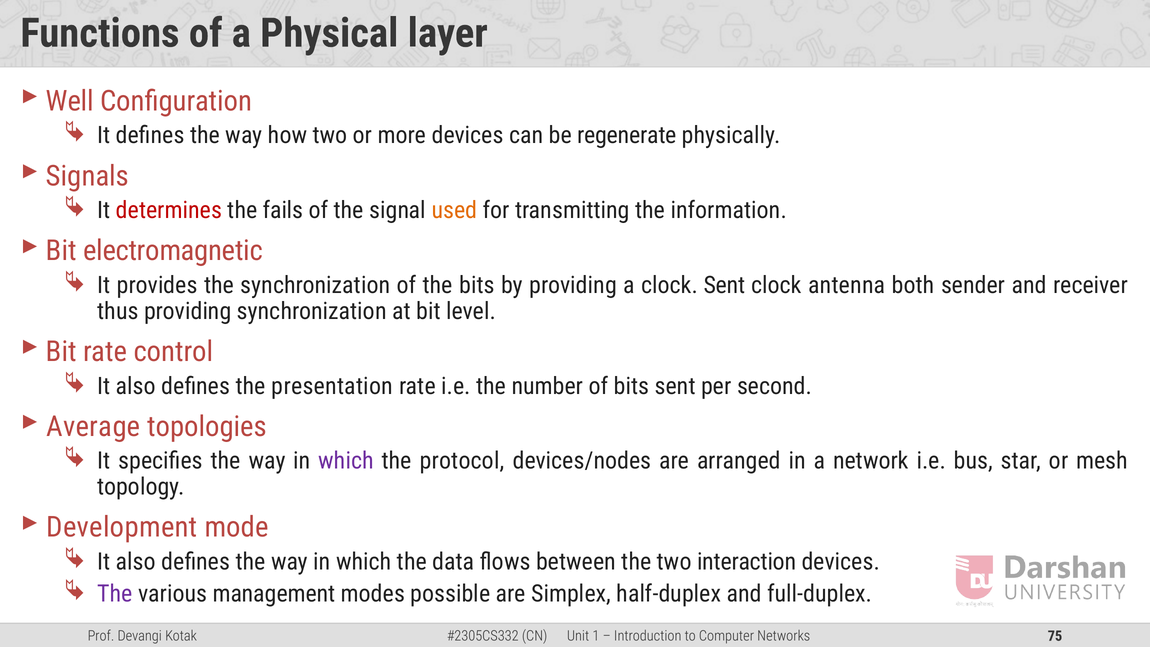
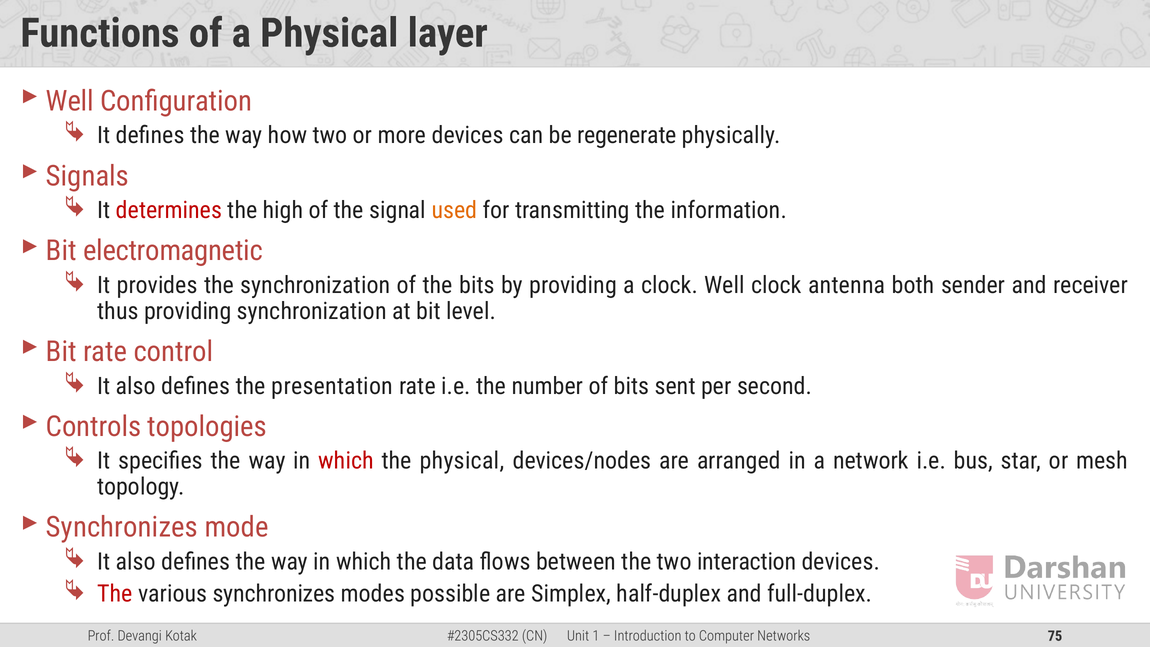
fails: fails -> high
clock Sent: Sent -> Well
Average: Average -> Controls
which at (346, 461) colour: purple -> red
the protocol: protocol -> physical
Development at (122, 527): Development -> Synchronizes
The at (115, 594) colour: purple -> red
various management: management -> synchronizes
